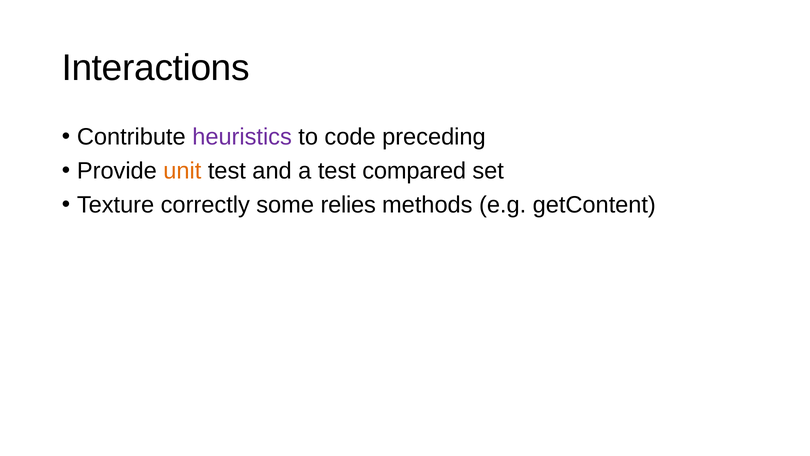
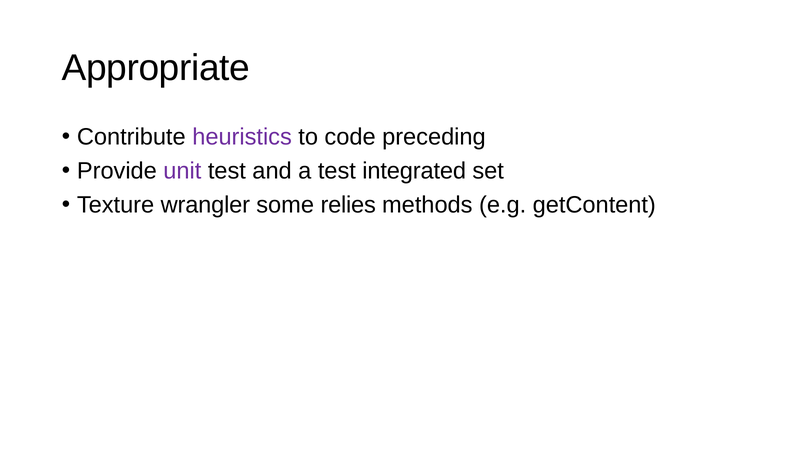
Interactions: Interactions -> Appropriate
unit colour: orange -> purple
compared: compared -> integrated
correctly: correctly -> wrangler
